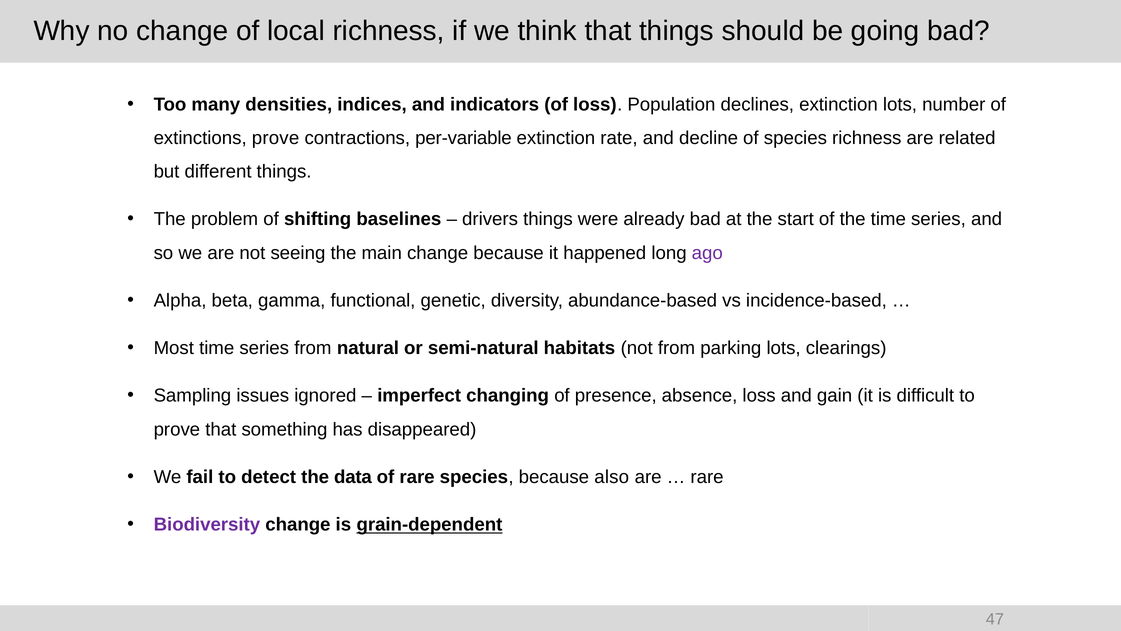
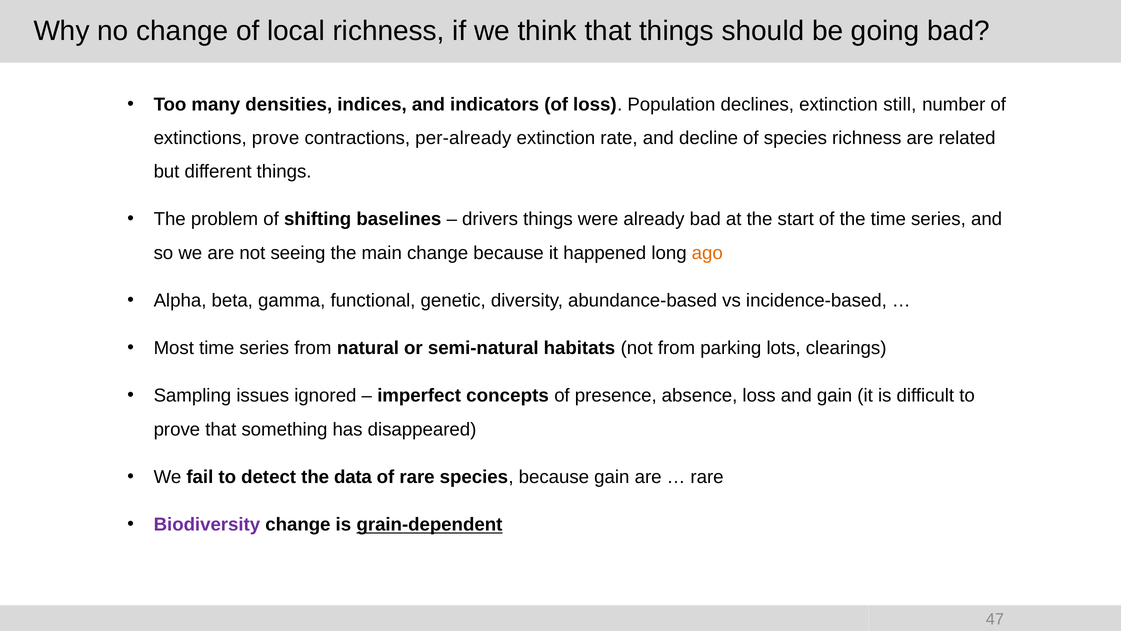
extinction lots: lots -> still
per-variable: per-variable -> per-already
ago colour: purple -> orange
changing: changing -> concepts
because also: also -> gain
